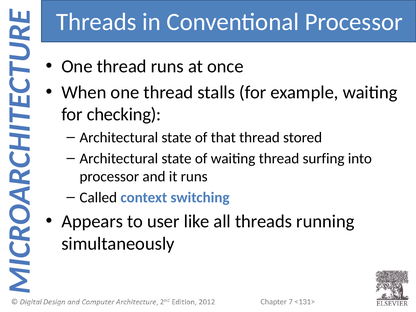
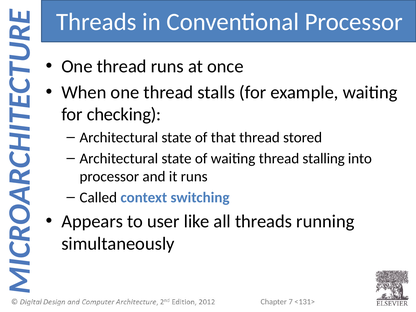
surfing: surfing -> stalling
